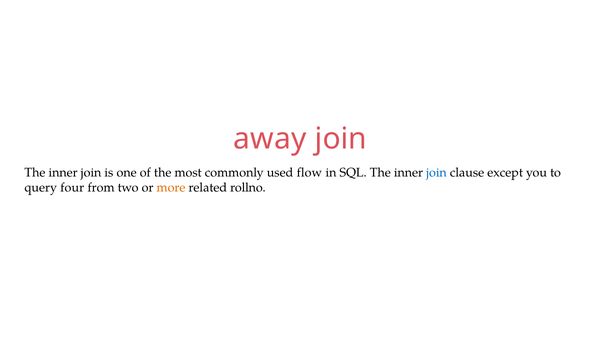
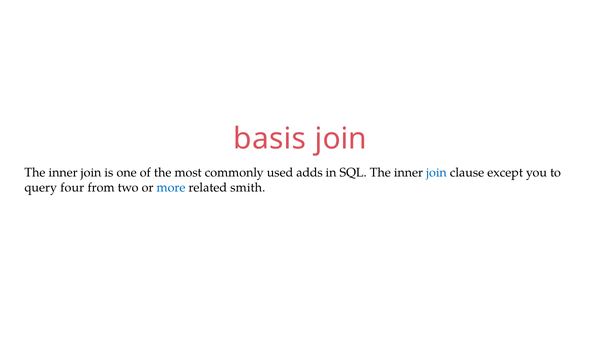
away: away -> basis
flow: flow -> adds
more colour: orange -> blue
rollno: rollno -> smith
